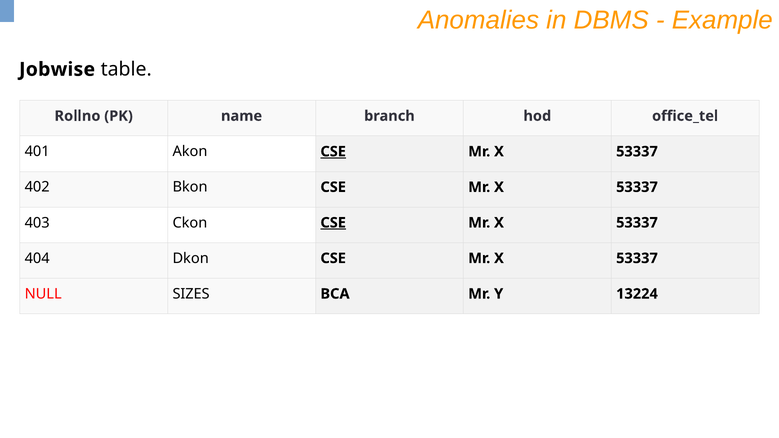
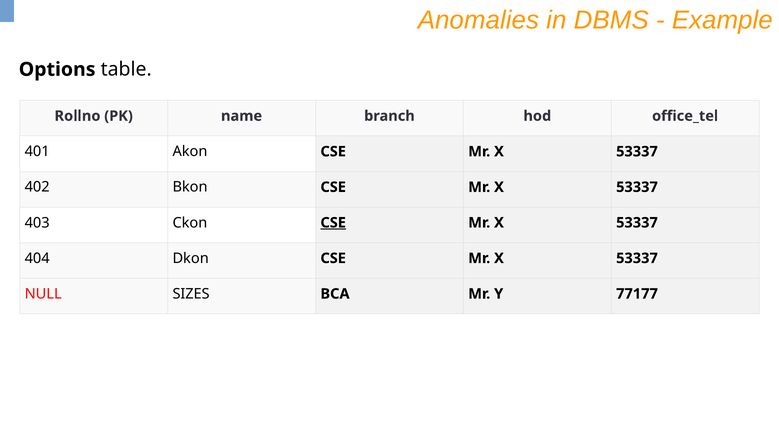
Jobwise: Jobwise -> Options
CSE at (333, 152) underline: present -> none
13224: 13224 -> 77177
